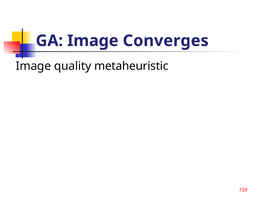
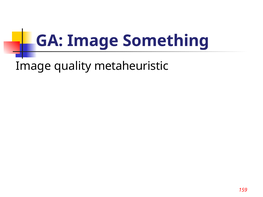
Converges: Converges -> Something
